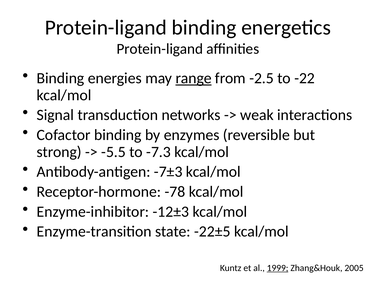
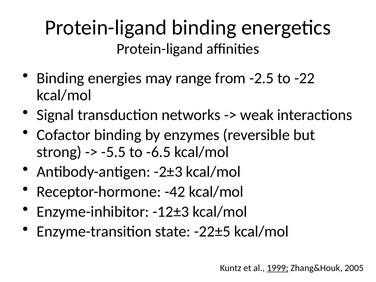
range underline: present -> none
-7.3: -7.3 -> -6.5
-7±3: -7±3 -> -2±3
-78: -78 -> -42
